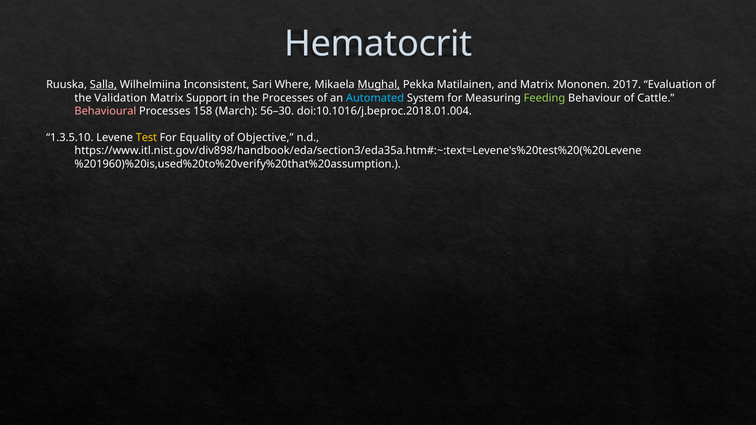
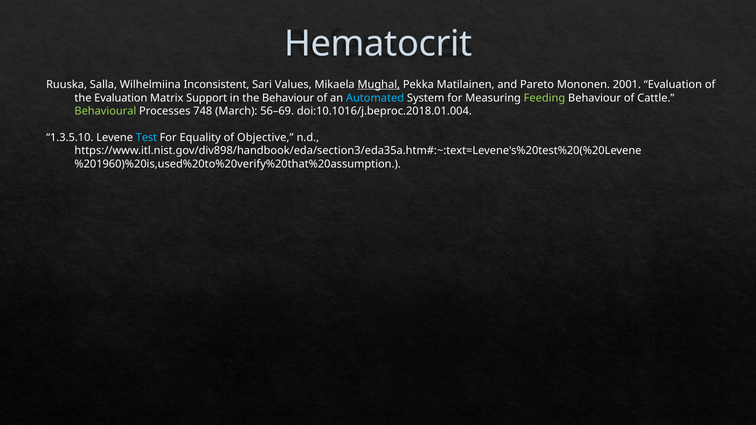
Salla underline: present -> none
Where: Where -> Values
and Matrix: Matrix -> Pareto
2017: 2017 -> 2001
the Validation: Validation -> Evaluation
the Processes: Processes -> Behaviour
Behavioural colour: pink -> light green
158: 158 -> 748
56–30: 56–30 -> 56–69
Test colour: yellow -> light blue
